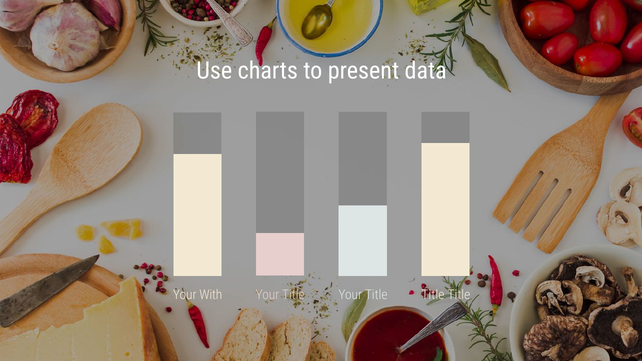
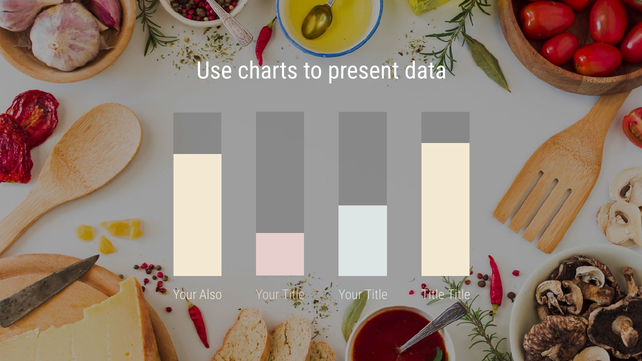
With: With -> Also
